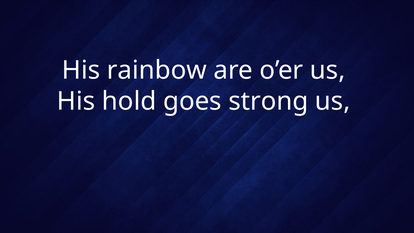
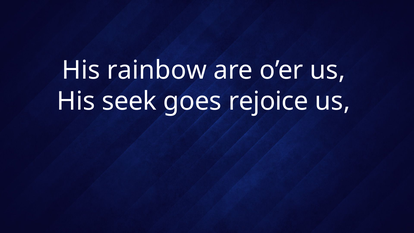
hold: hold -> seek
strong: strong -> rejoice
